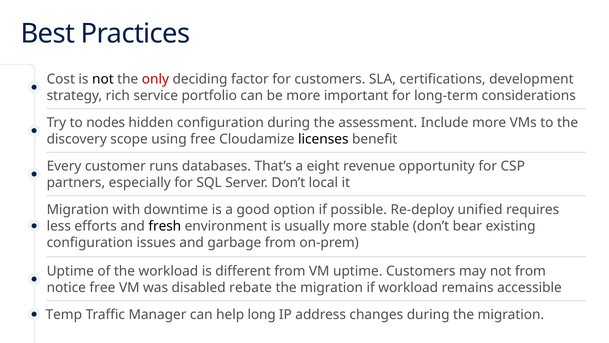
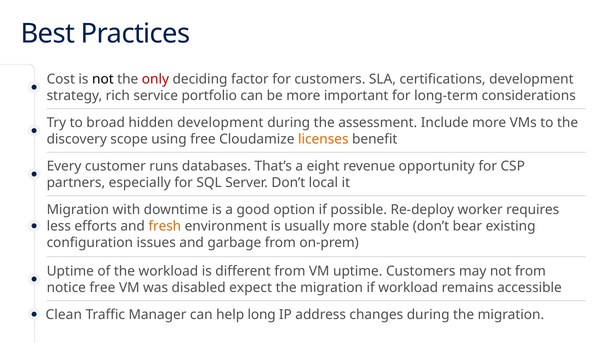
nodes: nodes -> broad
hidden configuration: configuration -> development
licenses colour: black -> orange
unified: unified -> worker
fresh colour: black -> orange
rebate: rebate -> expect
Temp: Temp -> Clean
